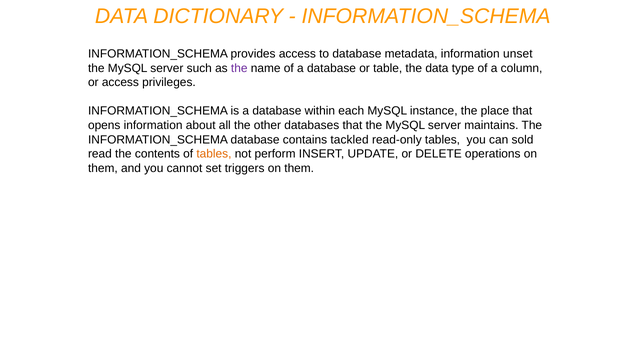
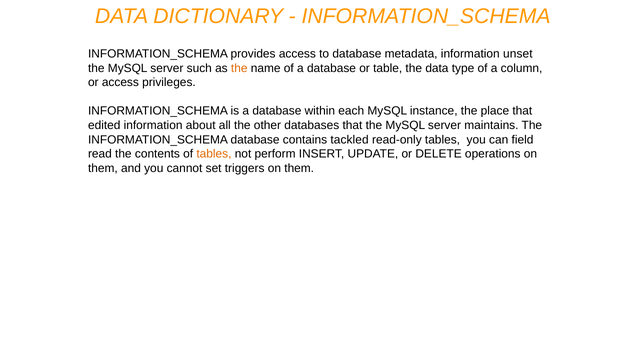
the at (239, 68) colour: purple -> orange
opens: opens -> edited
sold: sold -> field
